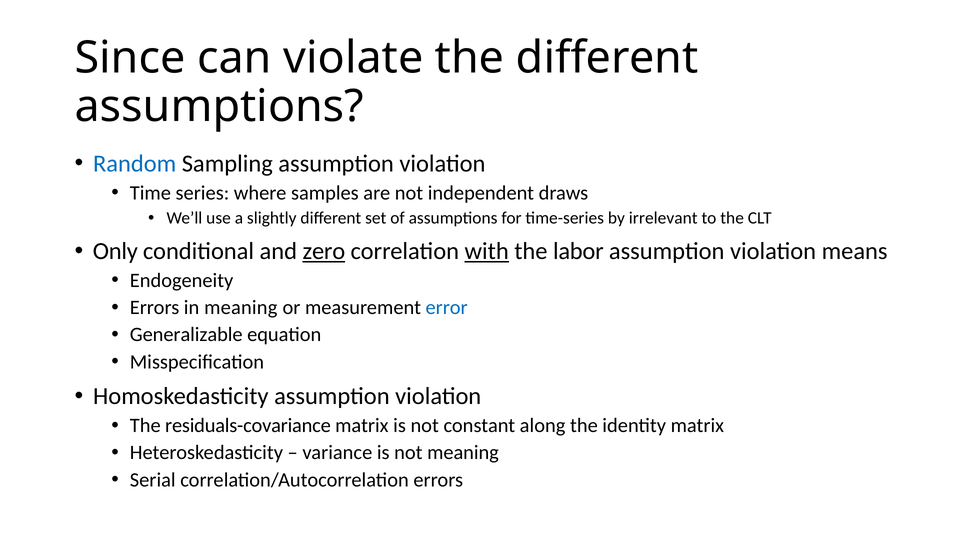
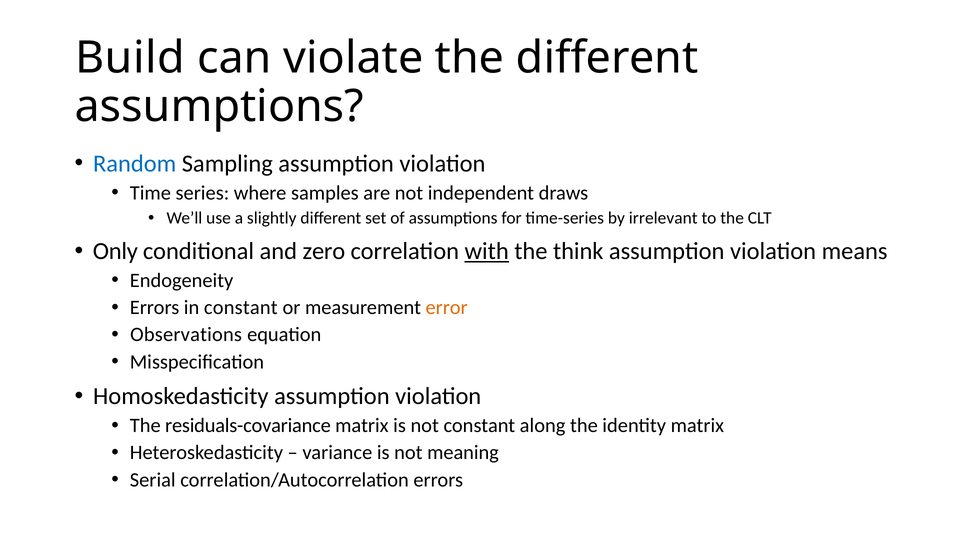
Since: Since -> Build
zero underline: present -> none
labor: labor -> think
in meaning: meaning -> constant
error colour: blue -> orange
Generalizable: Generalizable -> Observations
